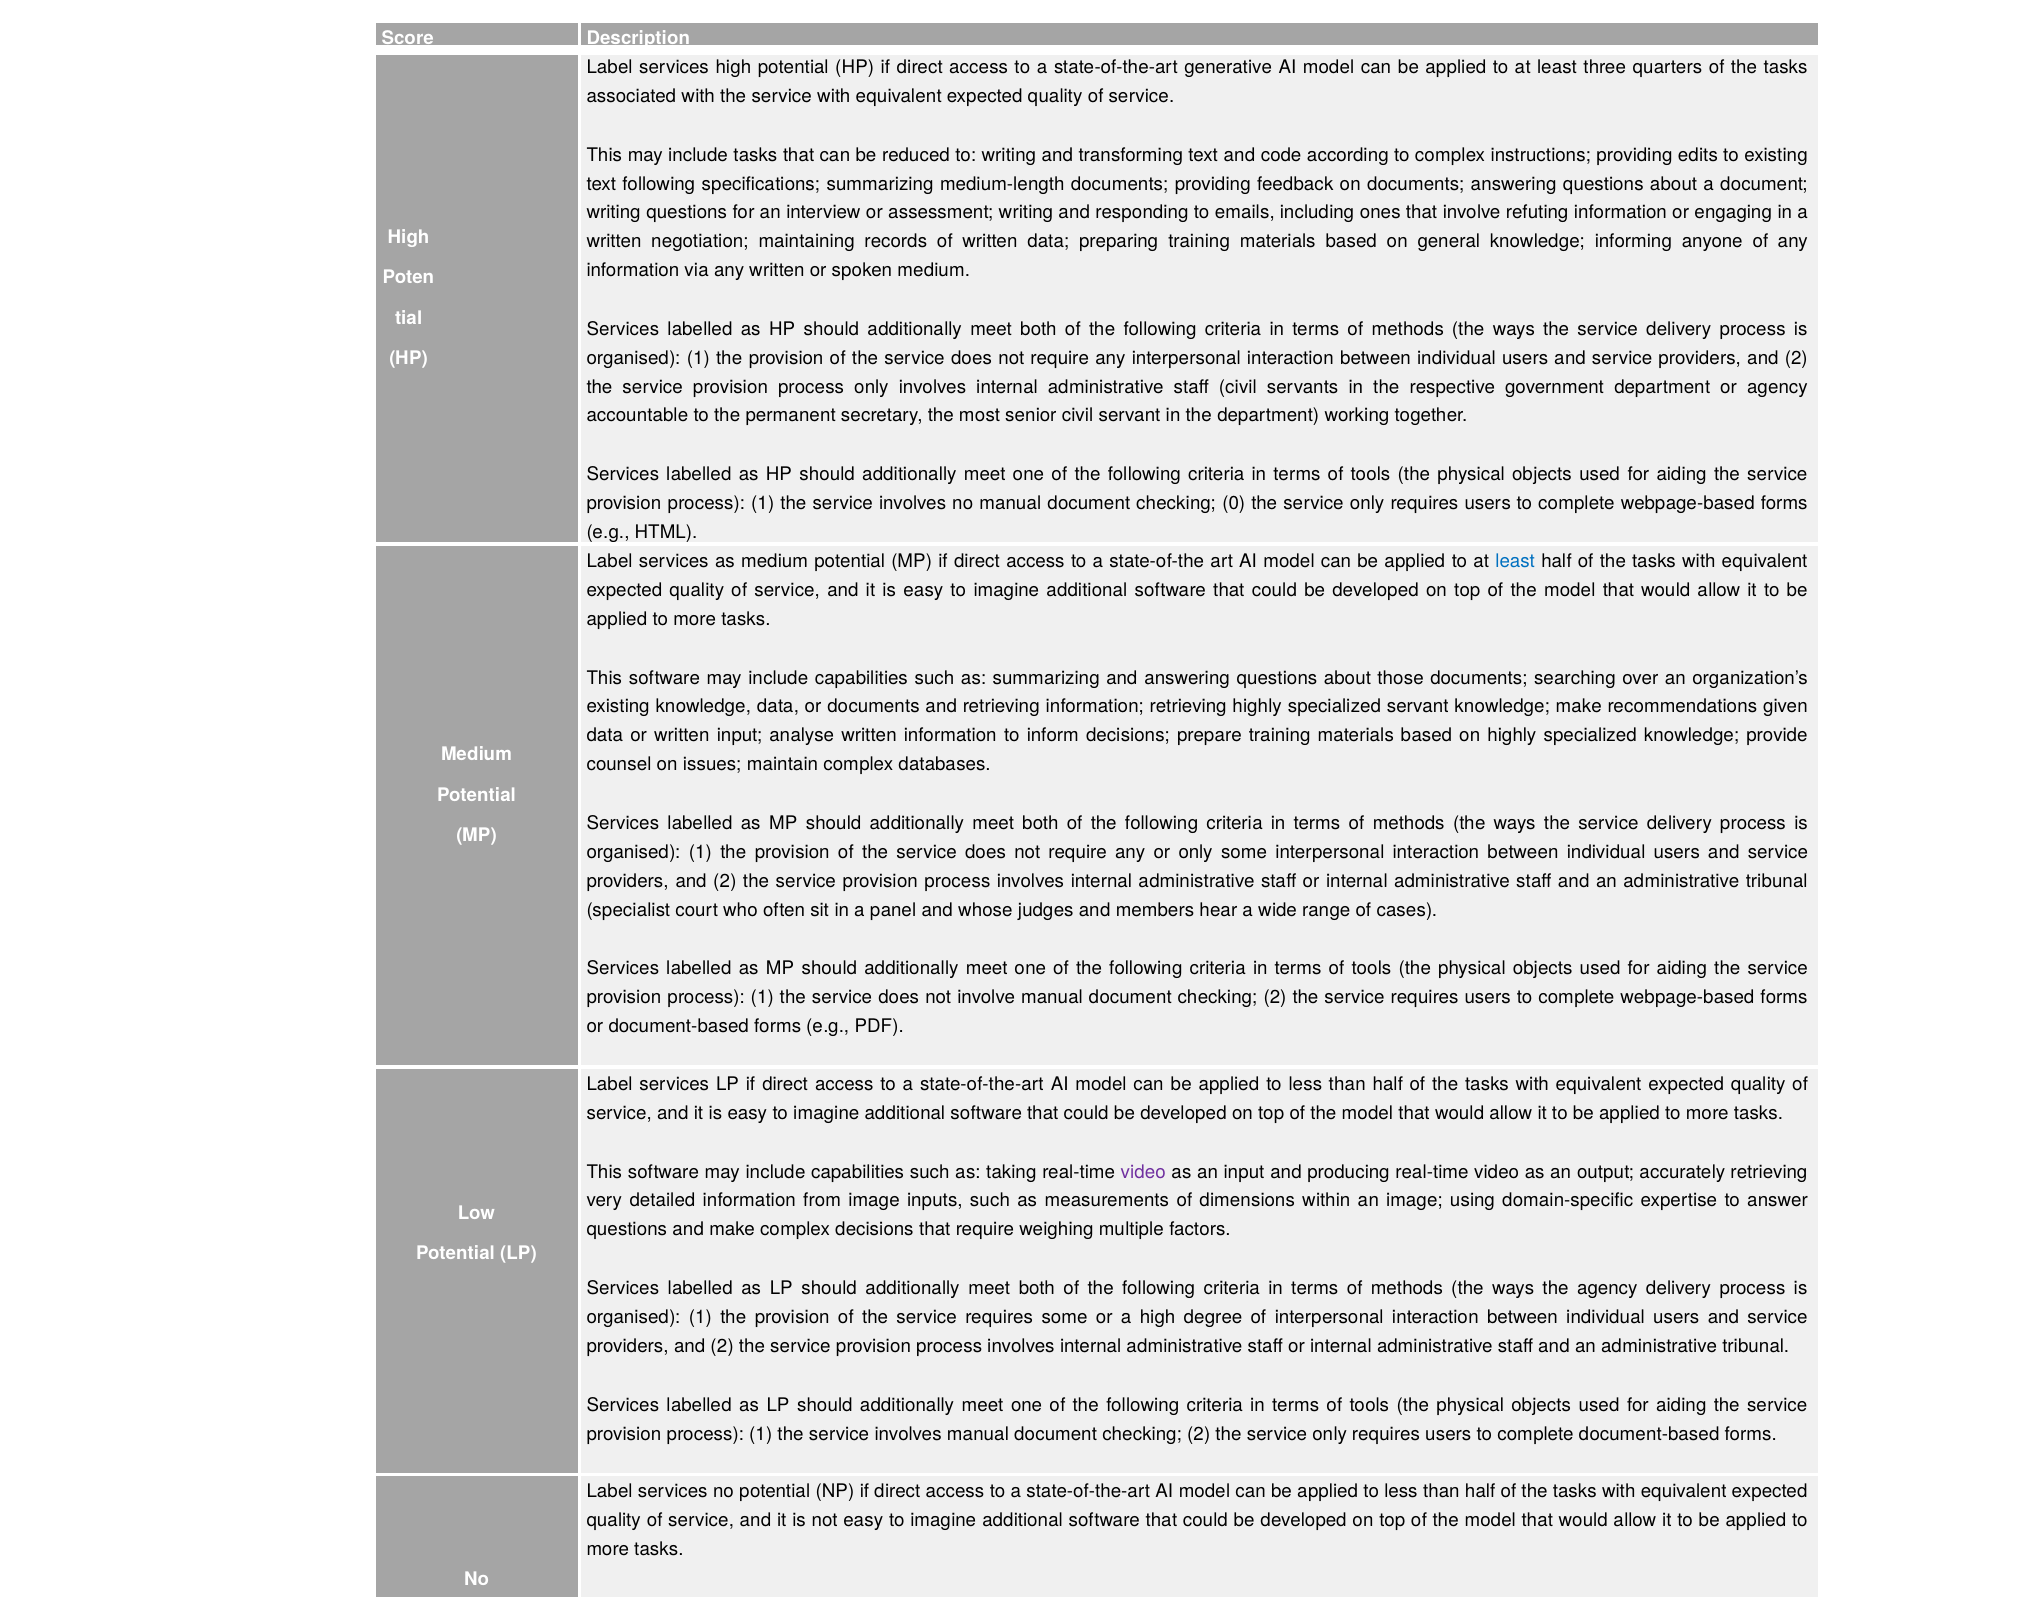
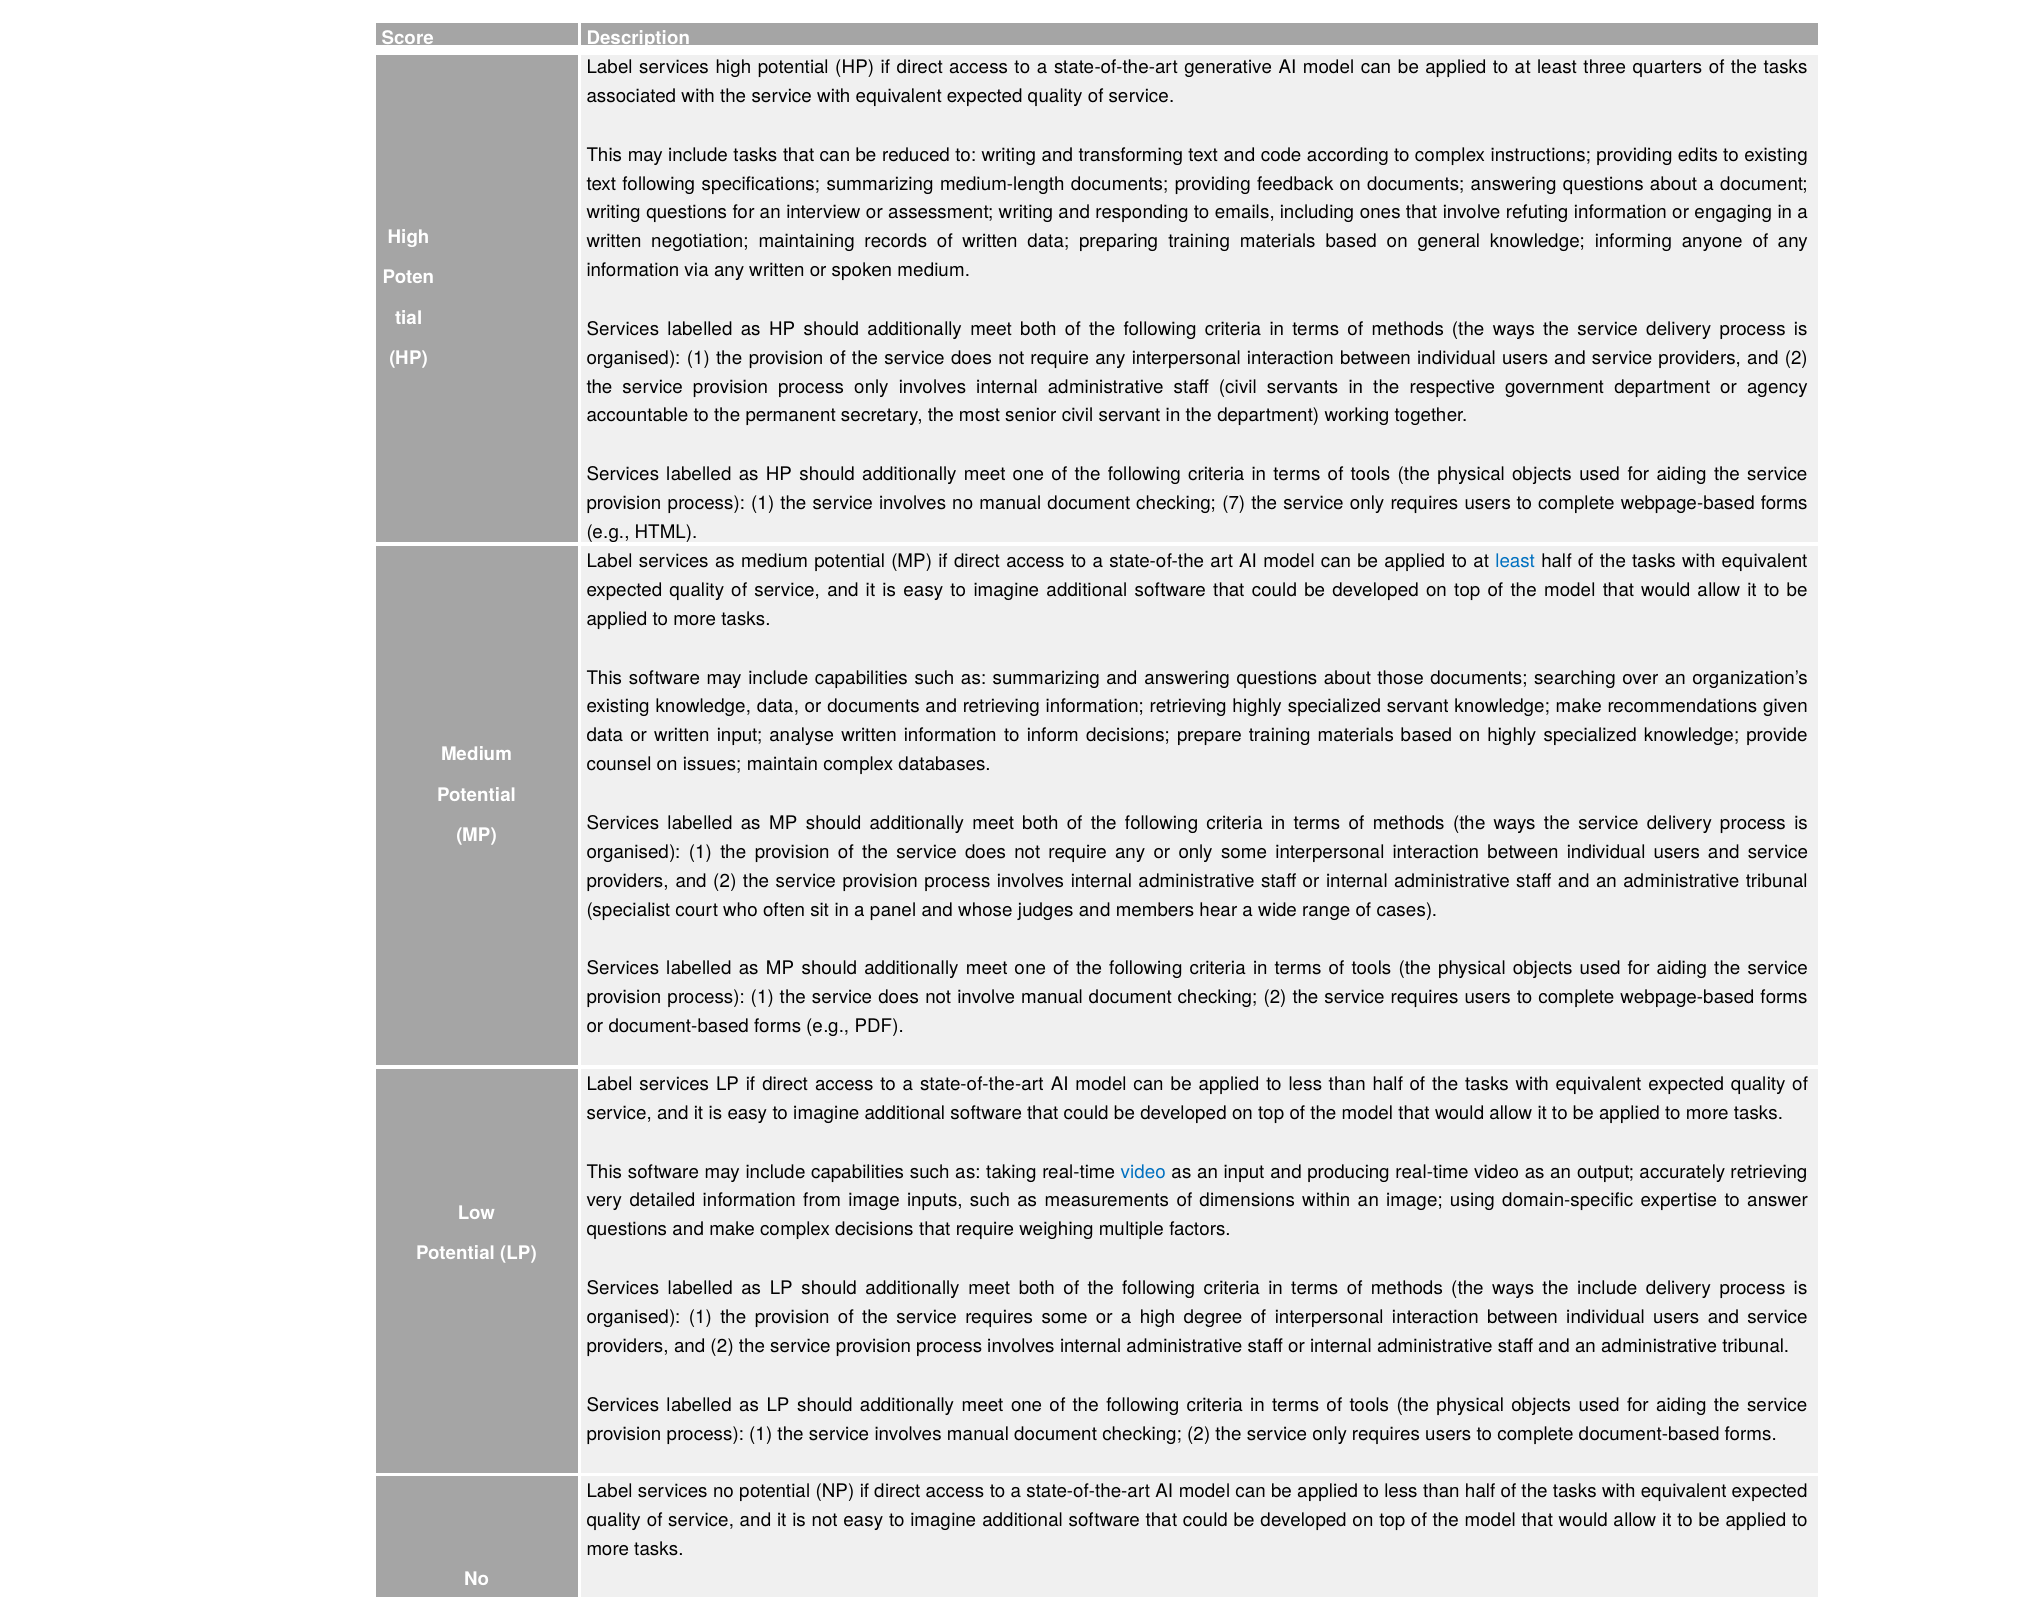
0: 0 -> 7
video at (1143, 1172) colour: purple -> blue
the agency: agency -> include
